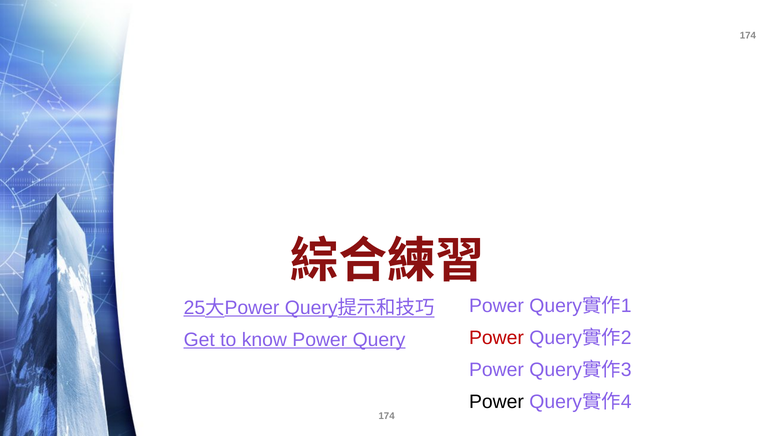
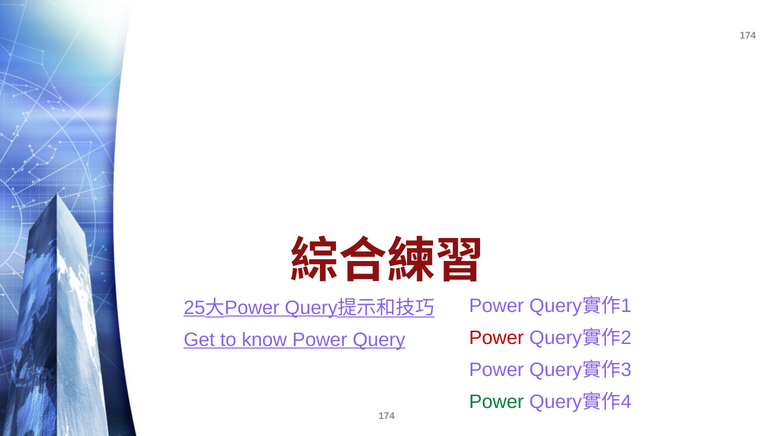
Power at (496, 402) colour: black -> green
